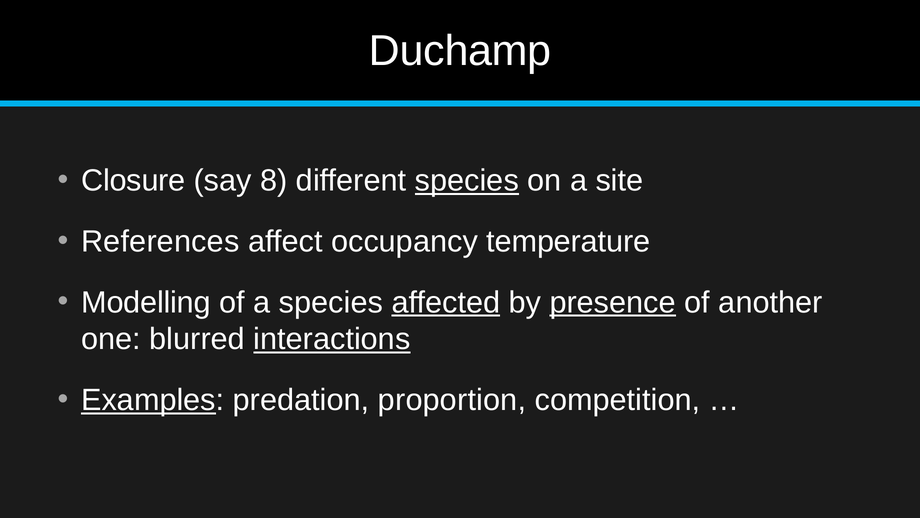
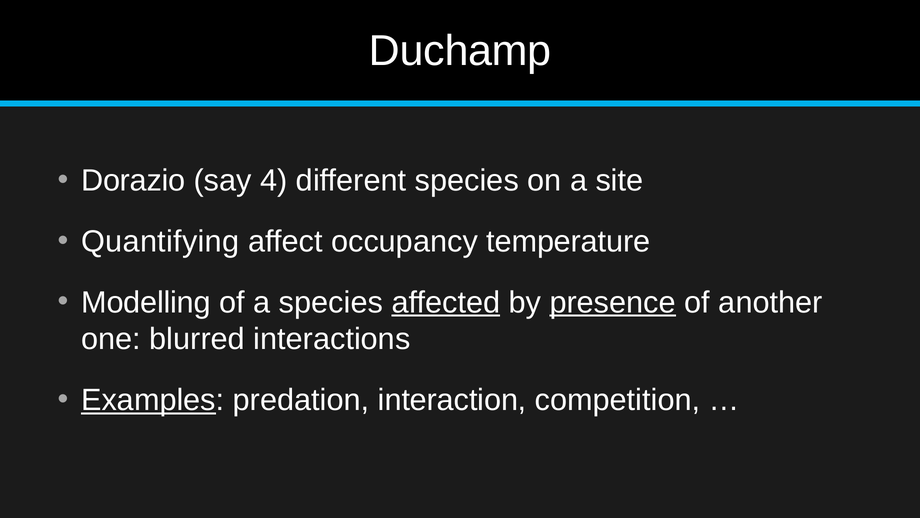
Closure: Closure -> Dorazio
8: 8 -> 4
species at (467, 181) underline: present -> none
References: References -> Quantifying
interactions underline: present -> none
proportion: proportion -> interaction
